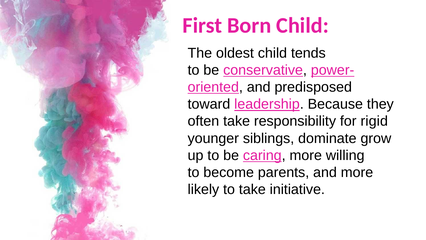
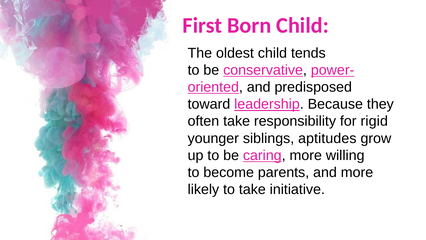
dominate: dominate -> aptitudes
